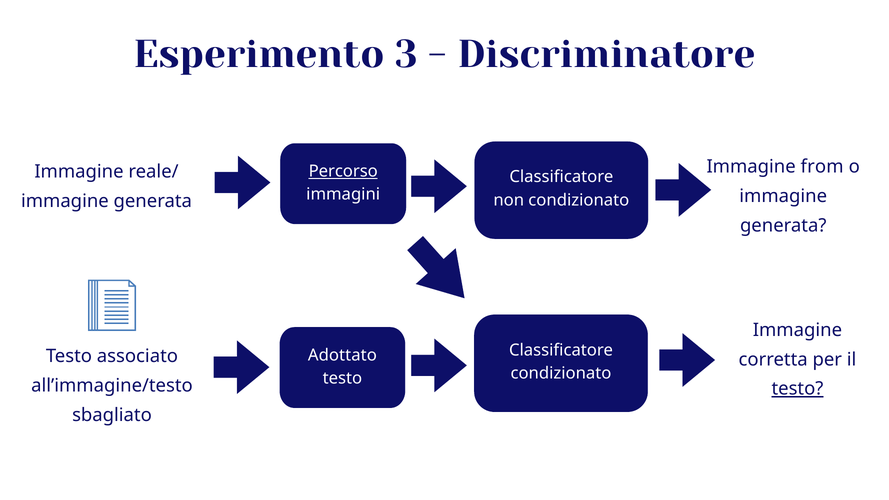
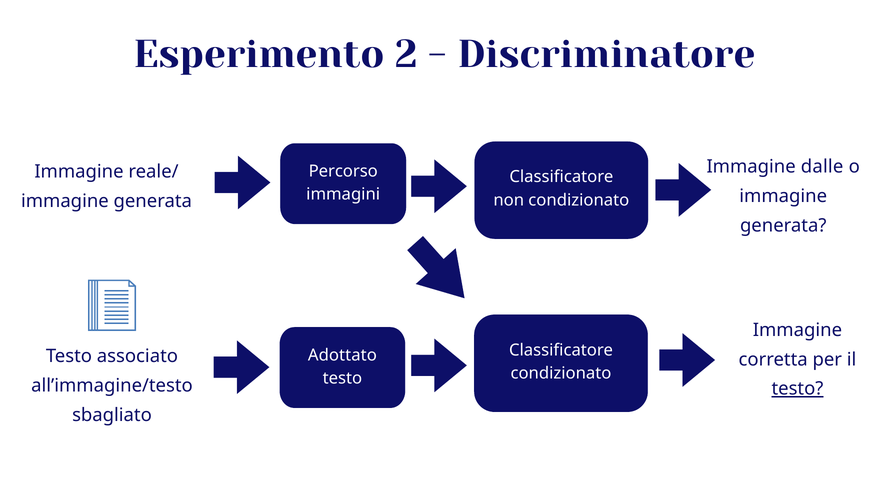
3: 3 -> 2
from: from -> dalle
Percorso underline: present -> none
